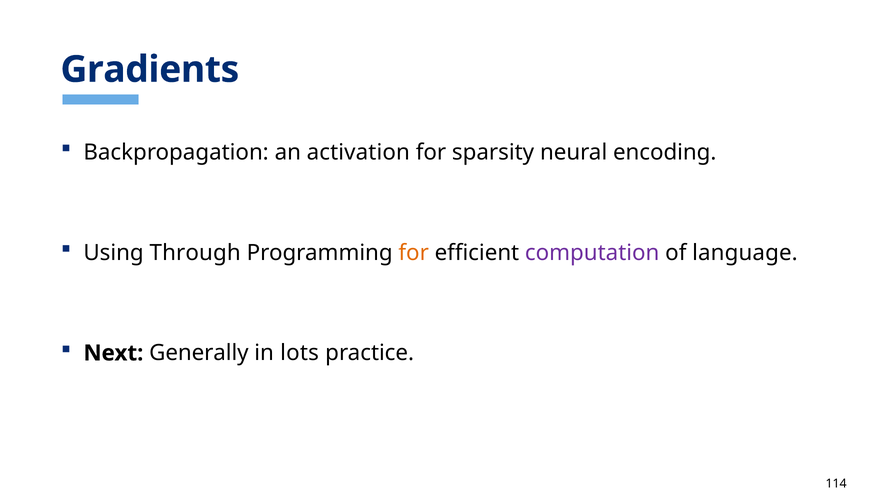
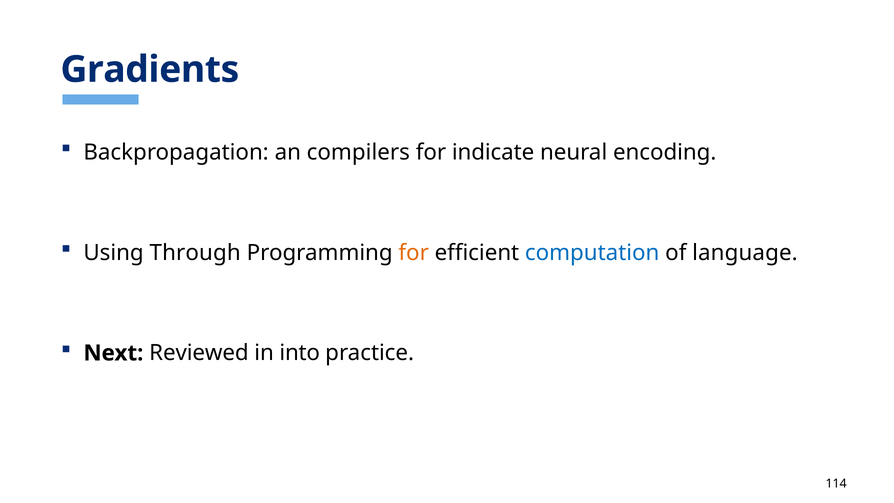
activation: activation -> compilers
sparsity: sparsity -> indicate
computation colour: purple -> blue
Generally: Generally -> Reviewed
lots: lots -> into
